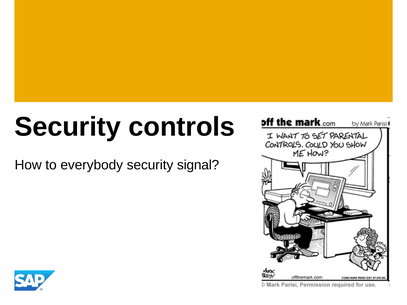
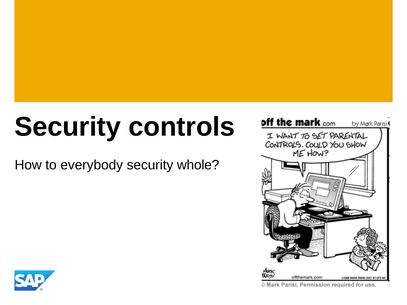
signal: signal -> whole
